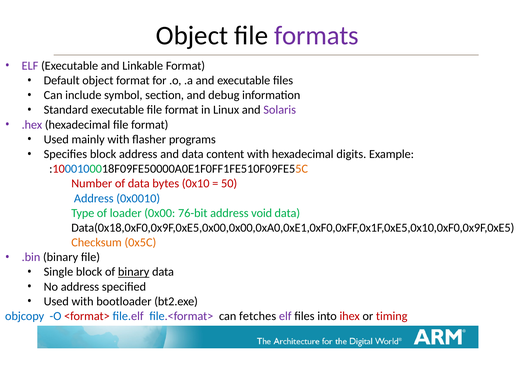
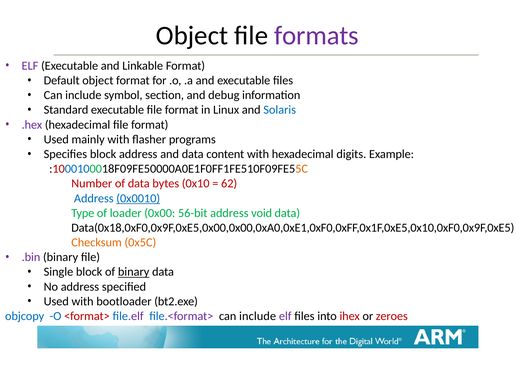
Solaris colour: purple -> blue
50: 50 -> 62
0x0010 underline: none -> present
76-bit: 76-bit -> 56-bit
file.<format> can fetches: fetches -> include
timing: timing -> zeroes
